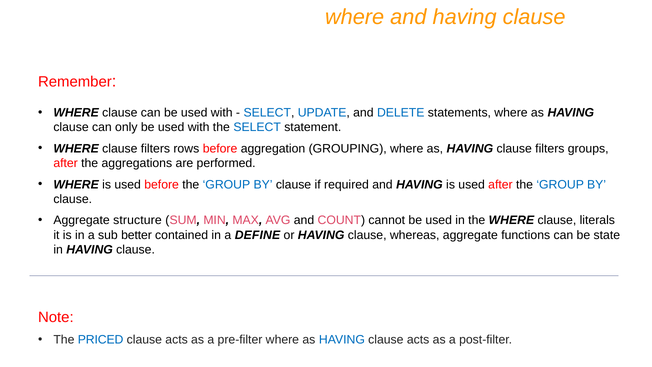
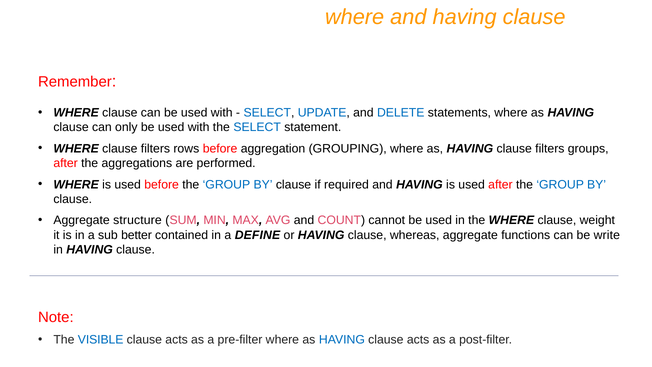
literals: literals -> weight
state: state -> write
PRICED: PRICED -> VISIBLE
